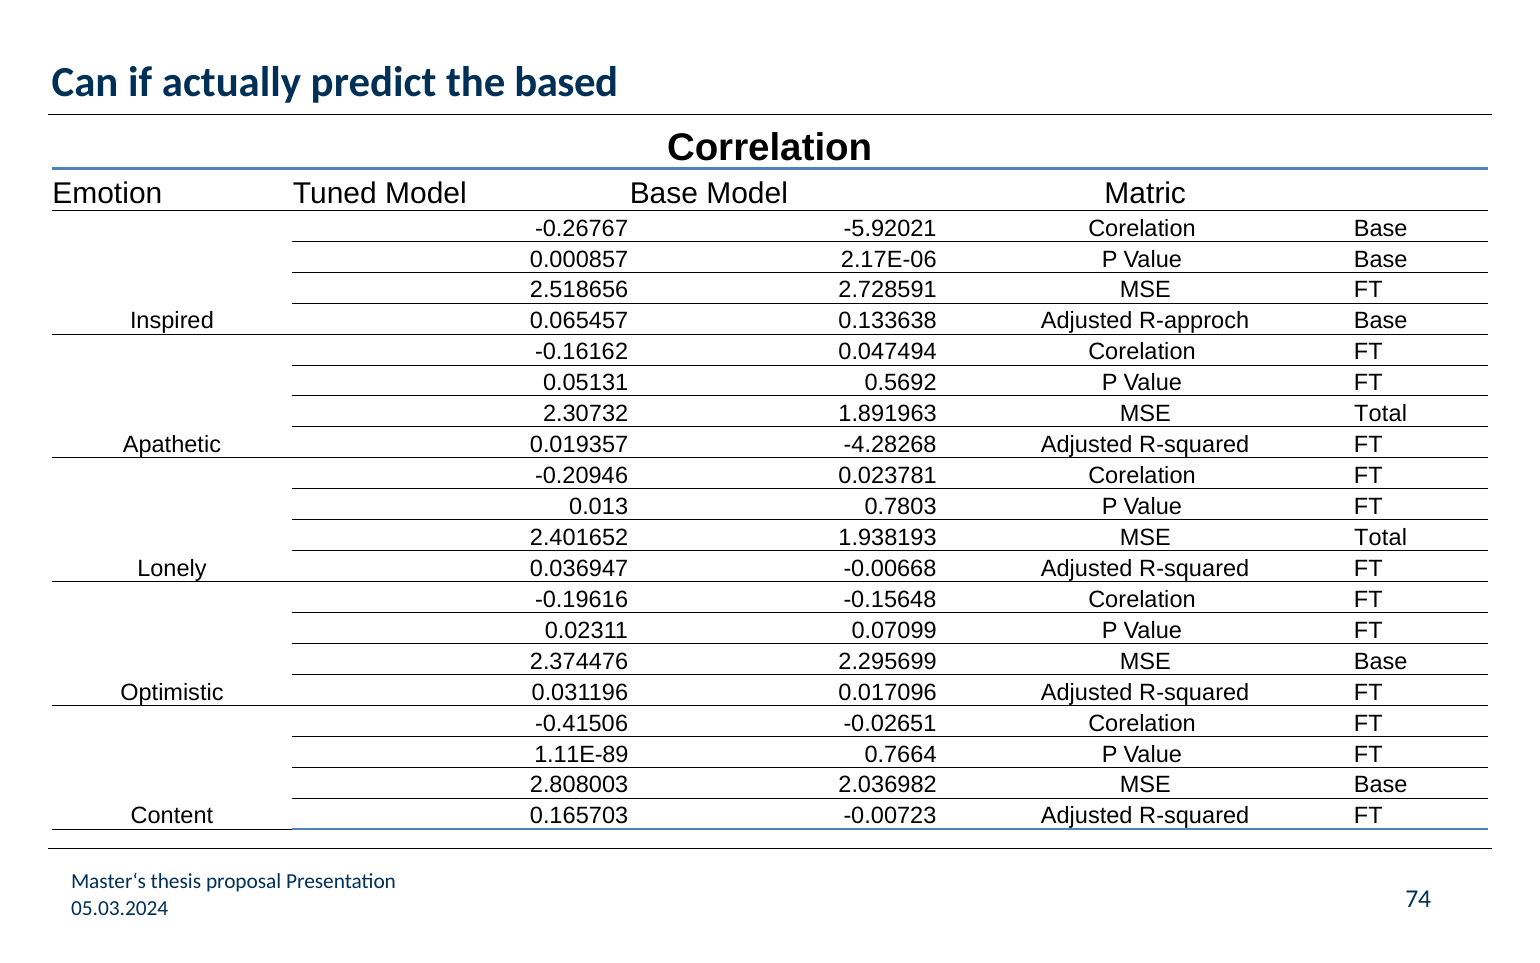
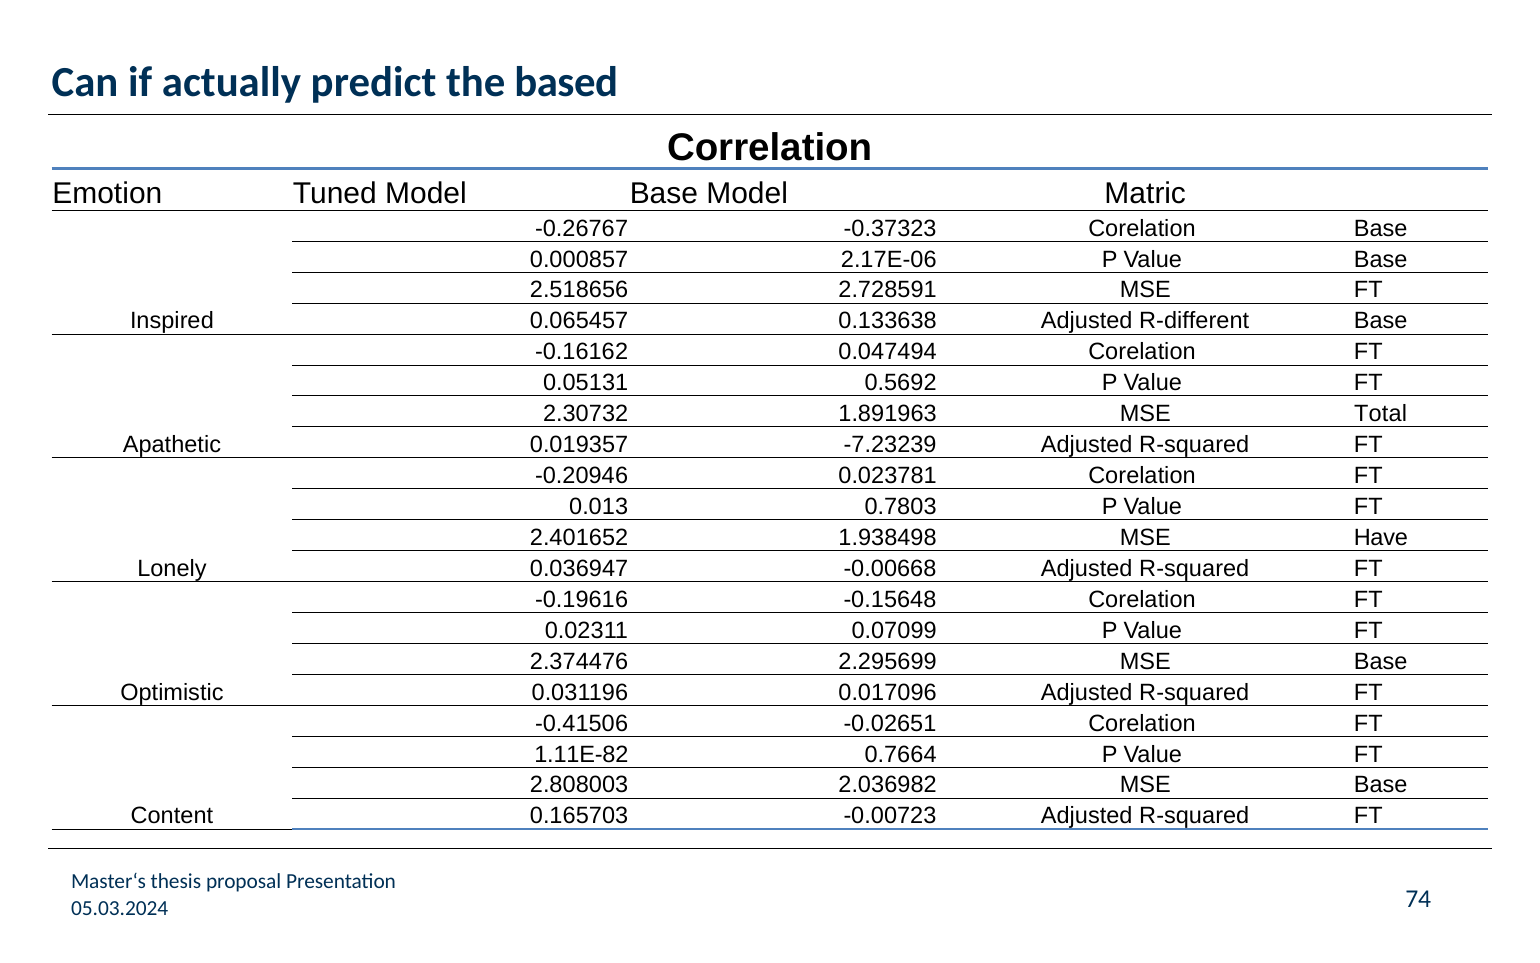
-5.92021: -5.92021 -> -0.37323
R-approch: R-approch -> R-different
-4.28268: -4.28268 -> -7.23239
1.938193: 1.938193 -> 1.938498
Total at (1381, 537): Total -> Have
1.11E-89: 1.11E-89 -> 1.11E-82
